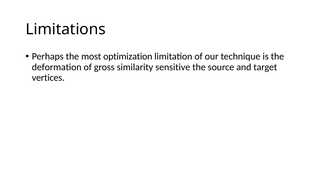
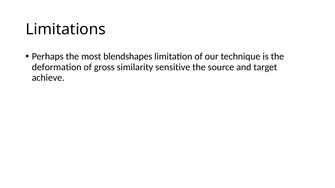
optimization: optimization -> blendshapes
vertices: vertices -> achieve
